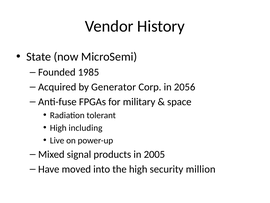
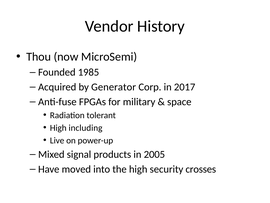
State: State -> Thou
2056: 2056 -> 2017
million: million -> crosses
